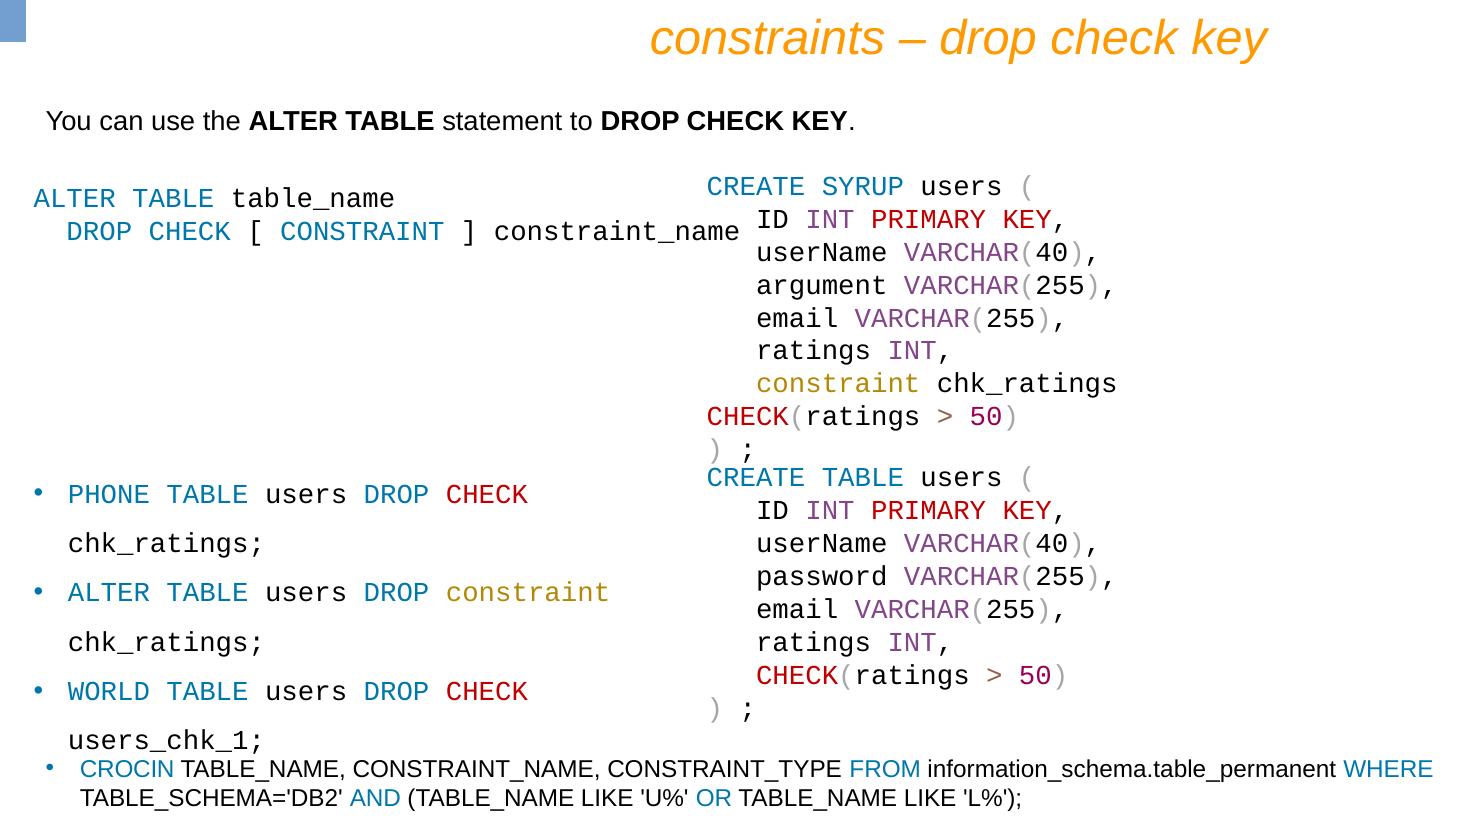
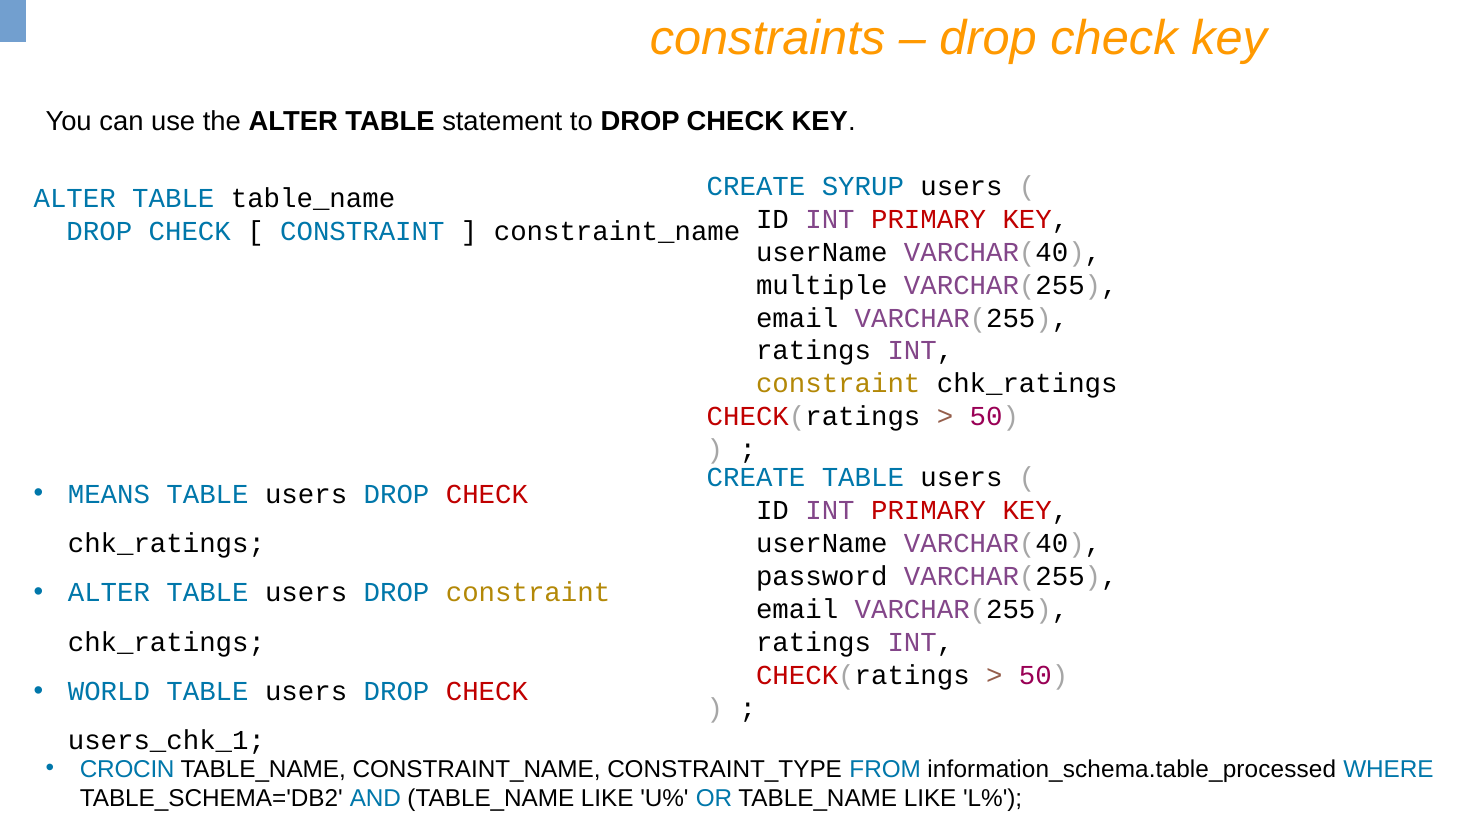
argument: argument -> multiple
PHONE: PHONE -> MEANS
information_schema.table_permanent: information_schema.table_permanent -> information_schema.table_processed
